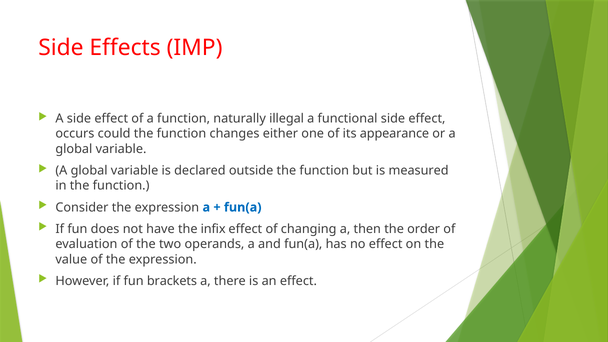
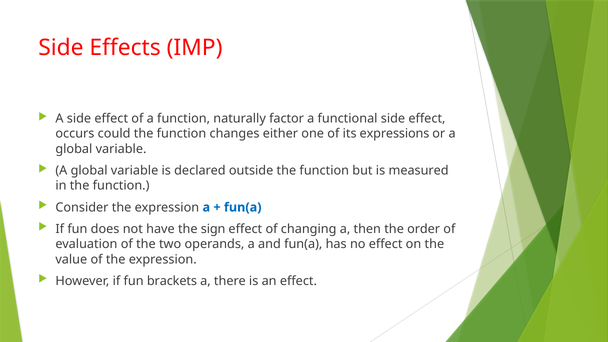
illegal: illegal -> factor
appearance: appearance -> expressions
infix: infix -> sign
